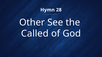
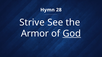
Other: Other -> Strive
Called: Called -> Armor
God underline: none -> present
